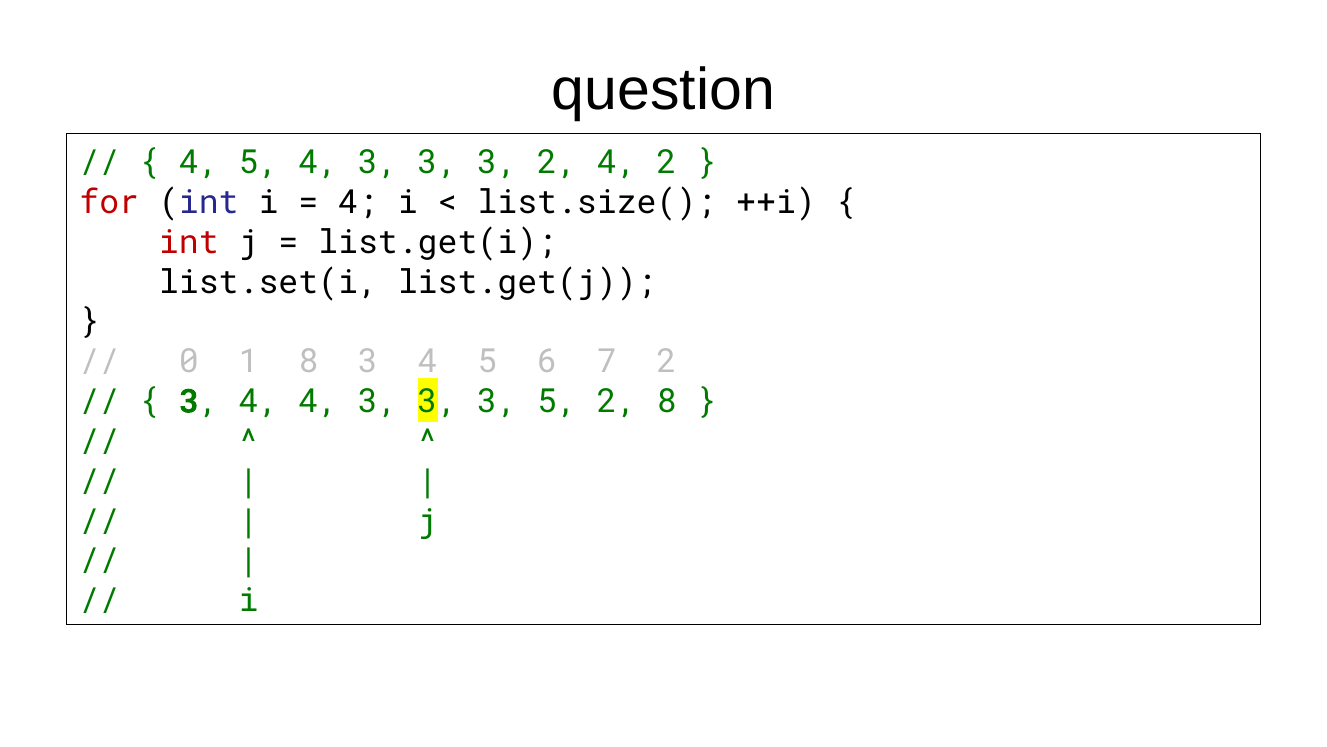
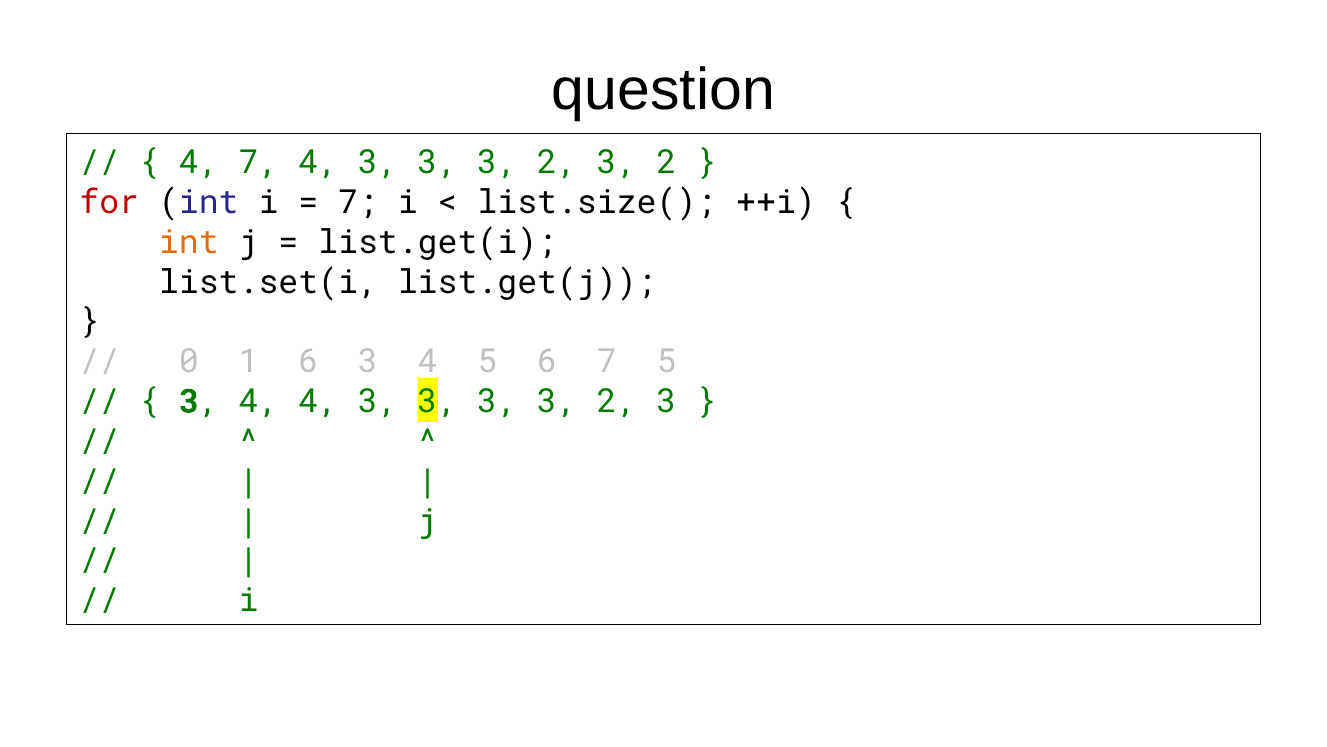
5 at (259, 163): 5 -> 7
4 at (617, 163): 4 -> 3
4 at (358, 202): 4 -> 7
int at (189, 242) colour: red -> orange
1 8: 8 -> 6
7 2: 2 -> 5
3 3 3 5: 5 -> 3
8 at (667, 401): 8 -> 3
